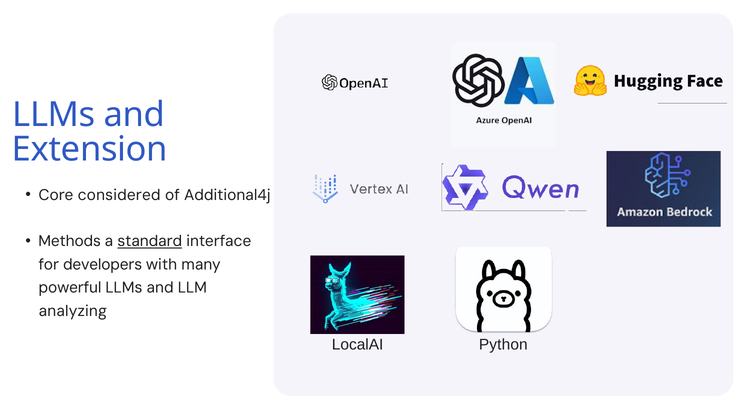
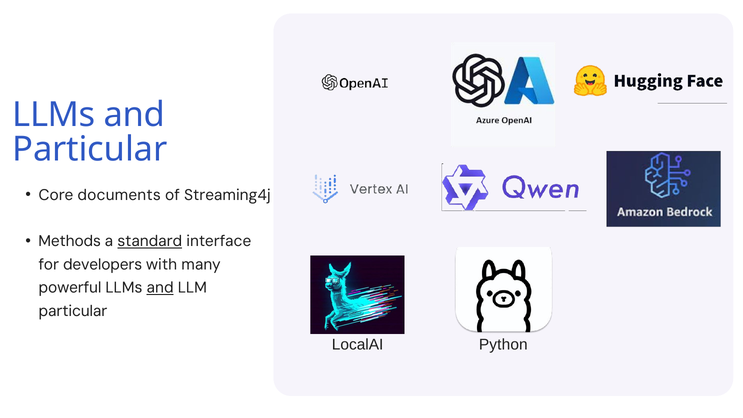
Extension at (90, 149): Extension -> Particular
considered: considered -> documents
Additional4j: Additional4j -> Streaming4j
and at (160, 288) underline: none -> present
analyzing at (73, 311): analyzing -> particular
